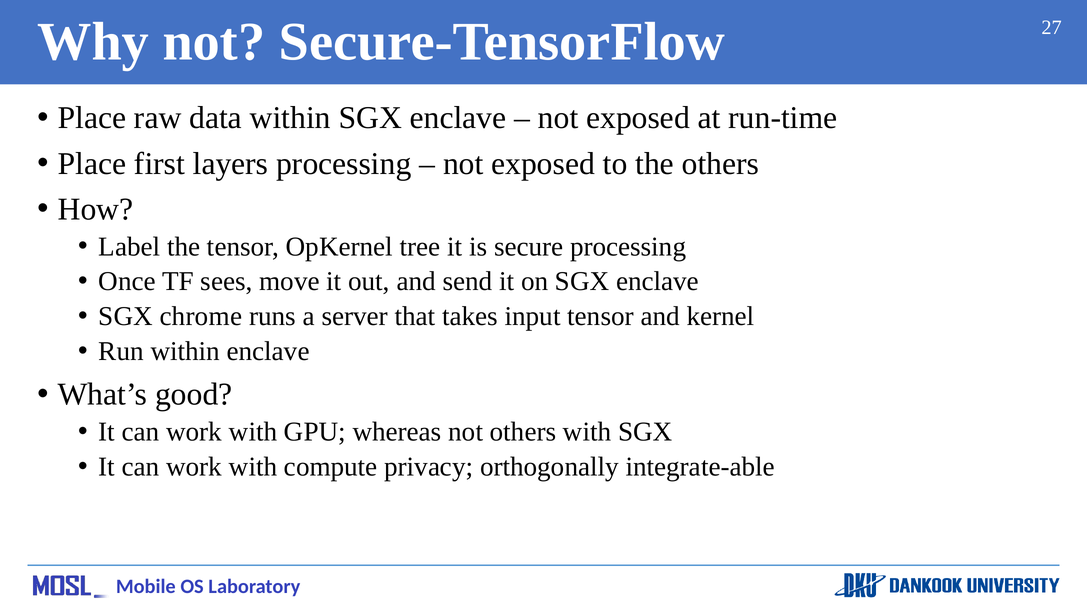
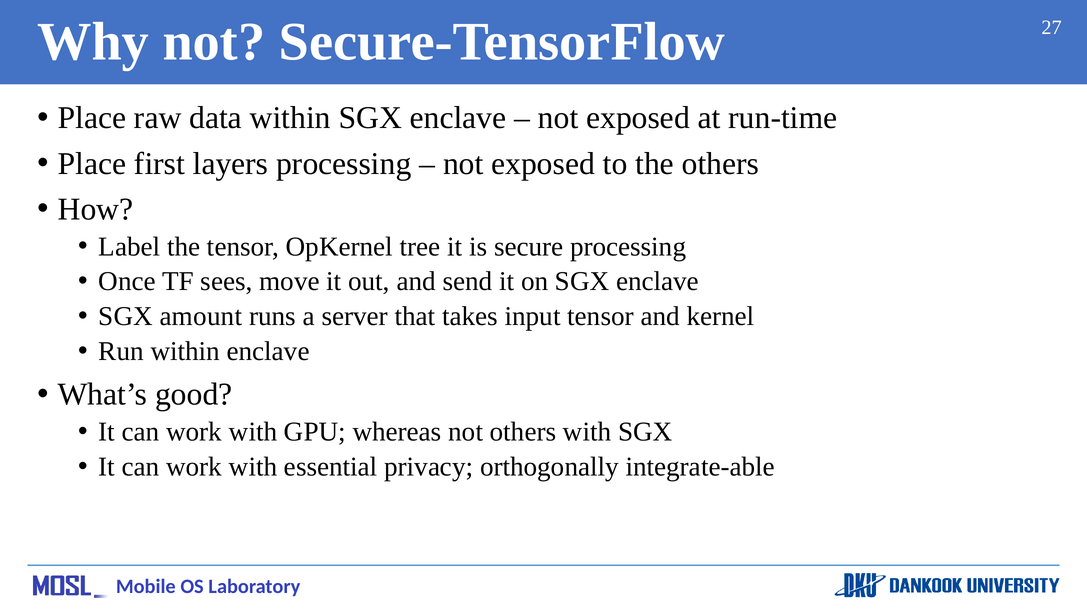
chrome: chrome -> amount
compute: compute -> essential
